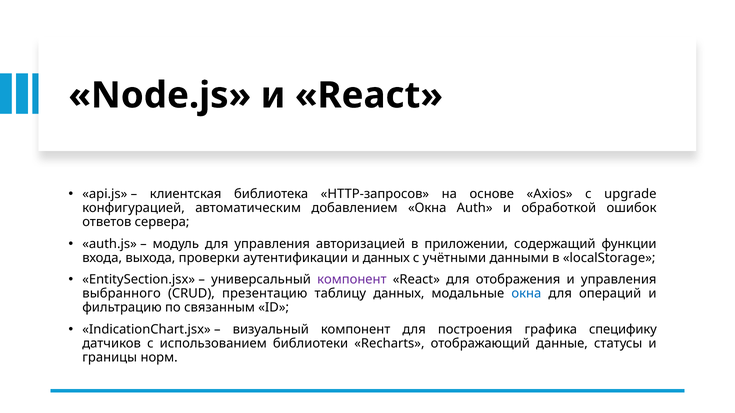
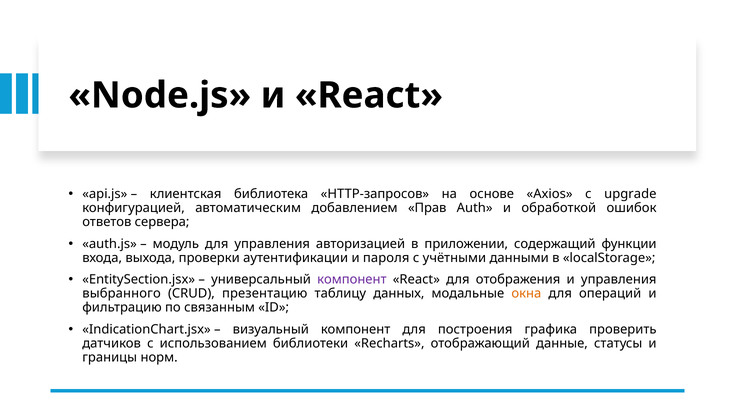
добавлением Окна: Окна -> Прав
и данных: данных -> пароля
окна at (526, 294) colour: blue -> orange
специфику: специфику -> проверить
